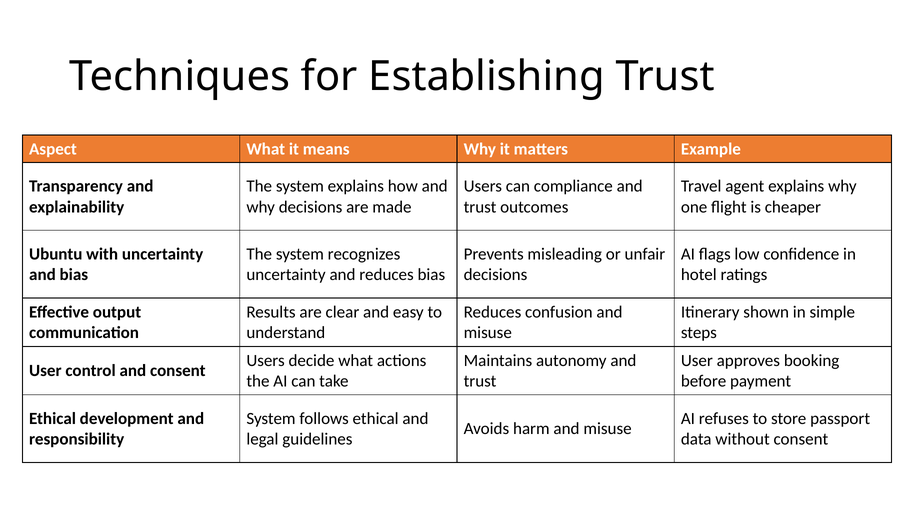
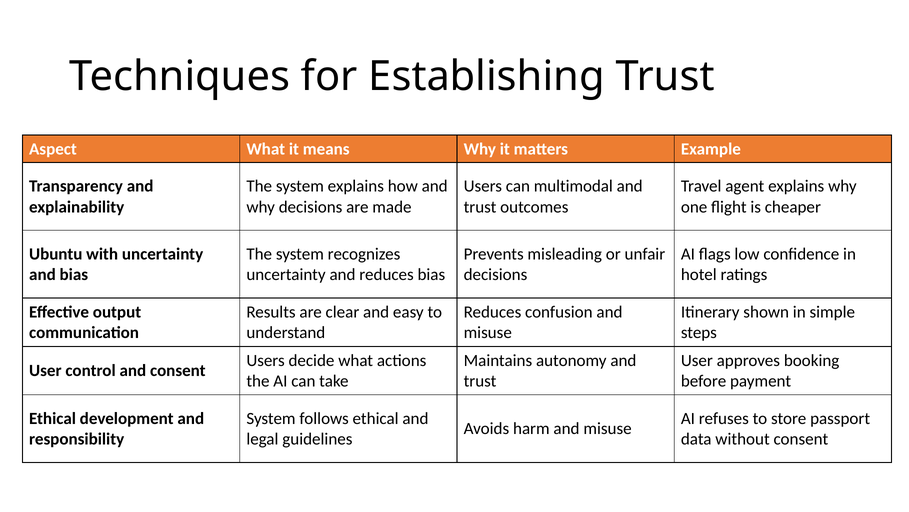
compliance: compliance -> multimodal
